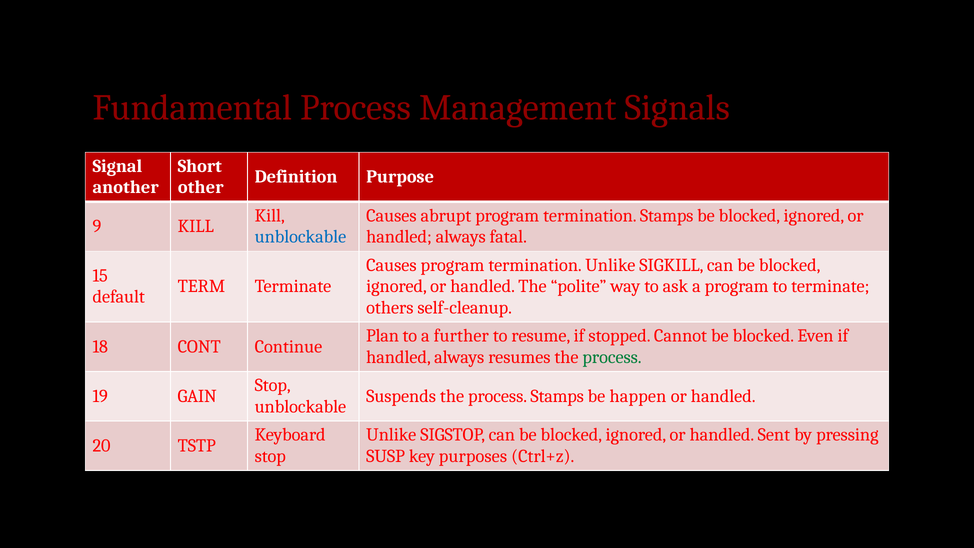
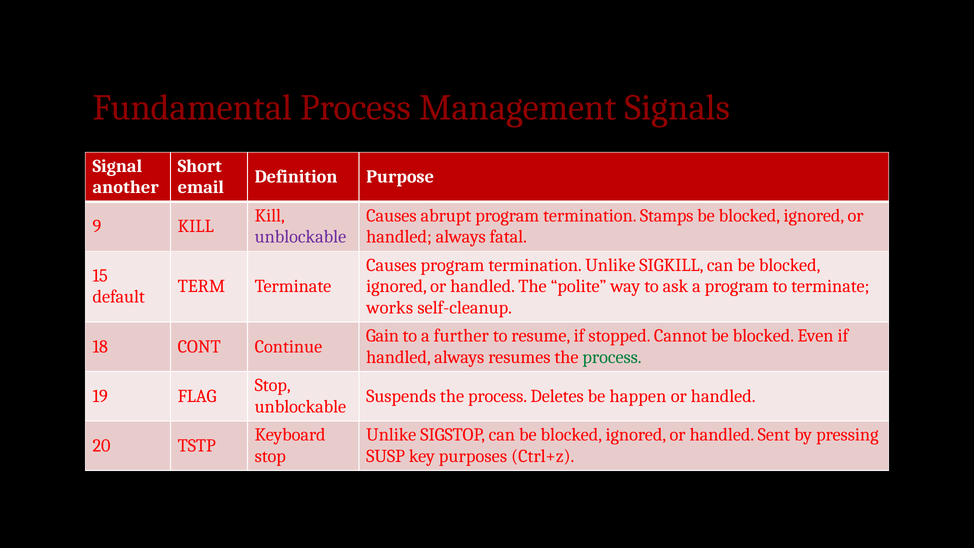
other: other -> email
unblockable at (300, 237) colour: blue -> purple
others: others -> works
Plan: Plan -> Gain
GAIN: GAIN -> FLAG
process Stamps: Stamps -> Deletes
